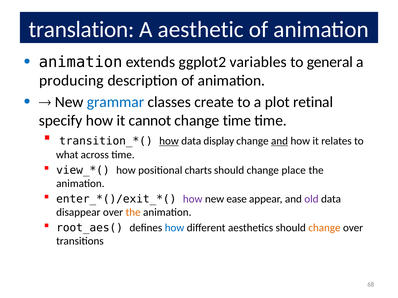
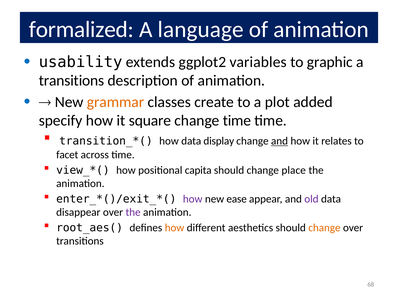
translation: translation -> formalized
aesthetic: aesthetic -> language
animation at (81, 62): animation -> usability
general: general -> graphic
producing at (71, 81): producing -> transitions
grammar colour: blue -> orange
retinal: retinal -> added
cannot: cannot -> square
how at (169, 141) underline: present -> none
what: what -> facet
charts: charts -> capita
the at (133, 213) colour: orange -> purple
how at (175, 228) colour: blue -> orange
